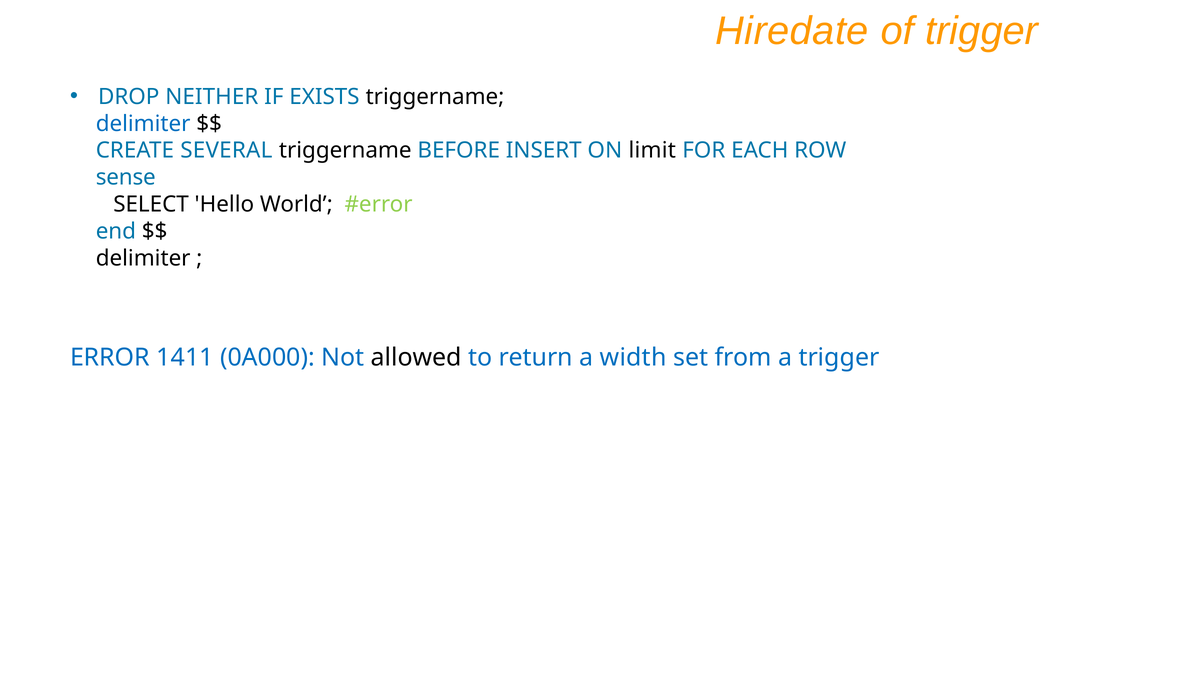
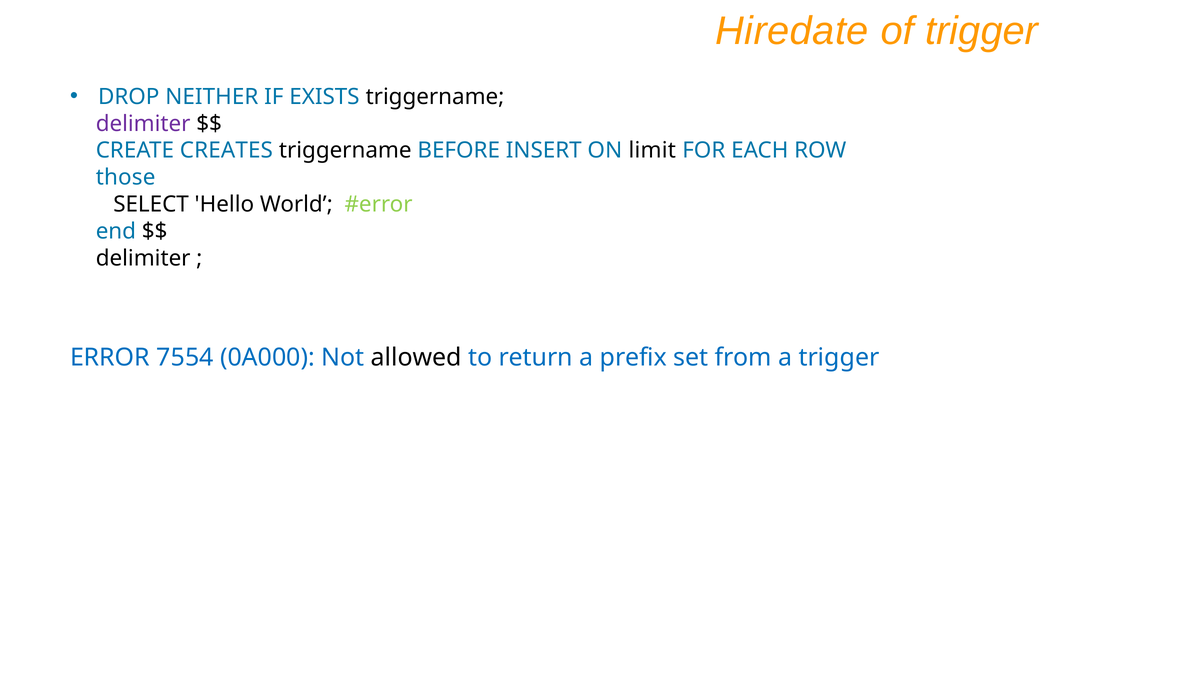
delimiter at (143, 124) colour: blue -> purple
SEVERAL: SEVERAL -> CREATES
sense: sense -> those
1411: 1411 -> 7554
width: width -> prefix
